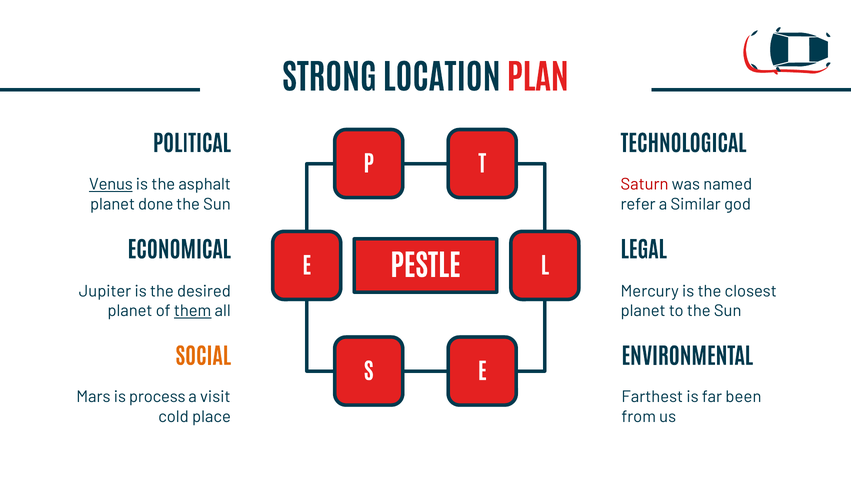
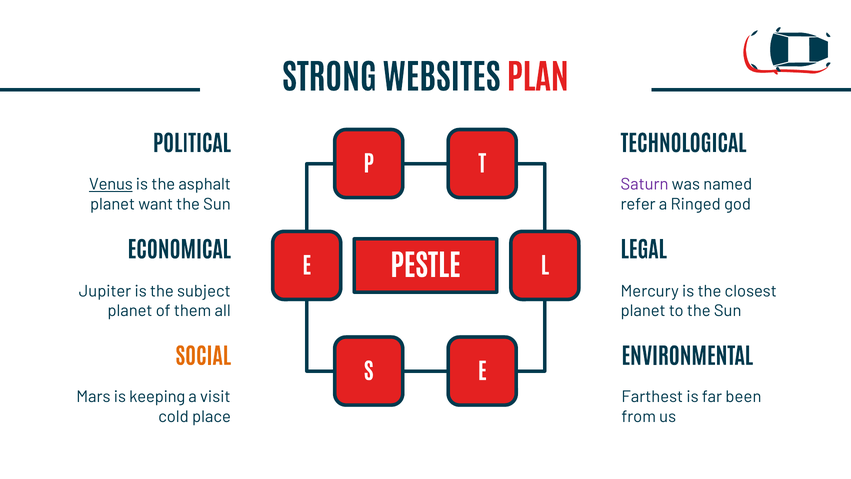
LOCATION: LOCATION -> WEBSITES
Saturn colour: red -> purple
done: done -> want
Similar: Similar -> Ringed
desired: desired -> subject
them underline: present -> none
process: process -> keeping
